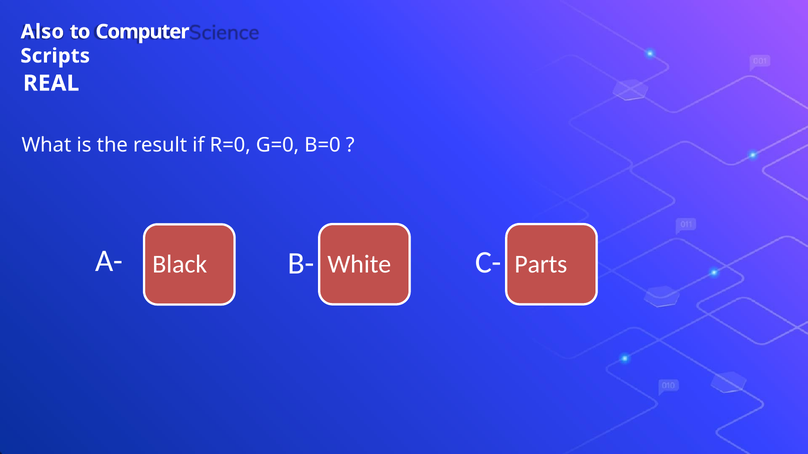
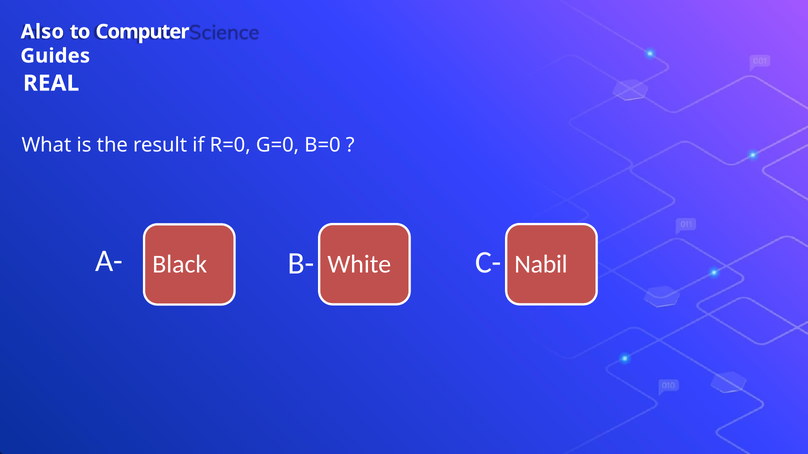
Scripts: Scripts -> Guides
Parts: Parts -> Nabil
